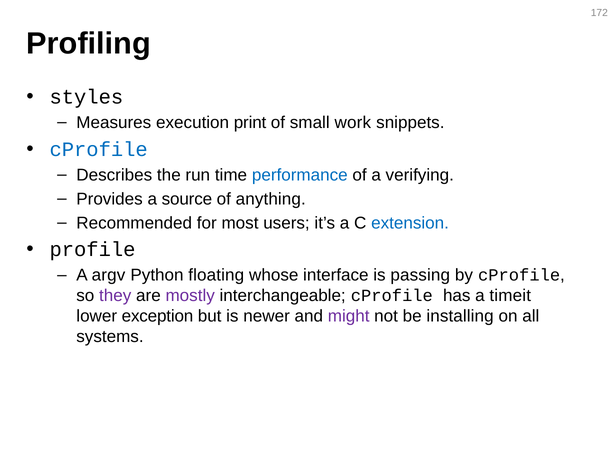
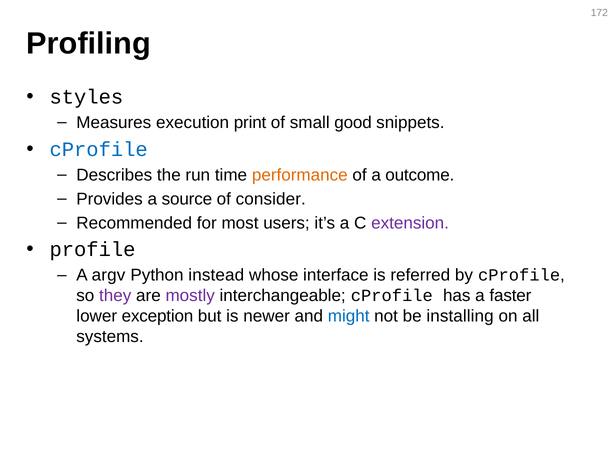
work: work -> good
performance colour: blue -> orange
verifying: verifying -> outcome
anything: anything -> consider
extension colour: blue -> purple
floating: floating -> instead
passing: passing -> referred
timeit: timeit -> faster
might colour: purple -> blue
